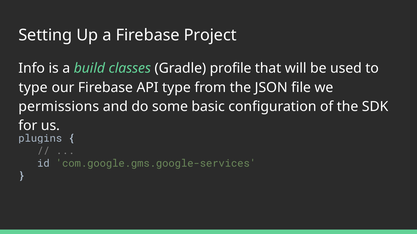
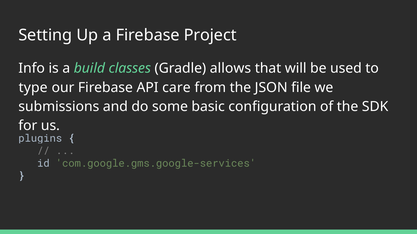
profile: profile -> allows
API type: type -> care
permissions: permissions -> submissions
